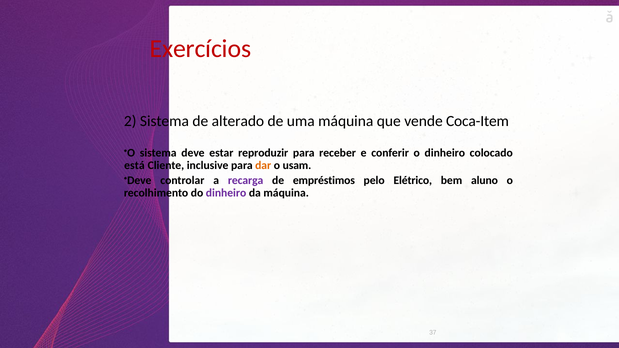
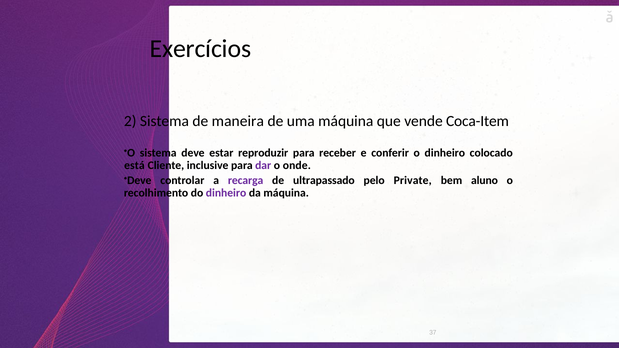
Exercícios colour: red -> black
alterado: alterado -> maneira
dar colour: orange -> purple
usam: usam -> onde
empréstimos: empréstimos -> ultrapassado
Elétrico: Elétrico -> Private
